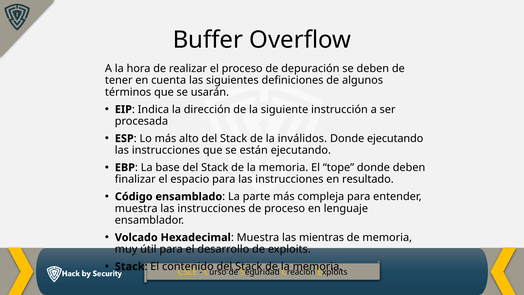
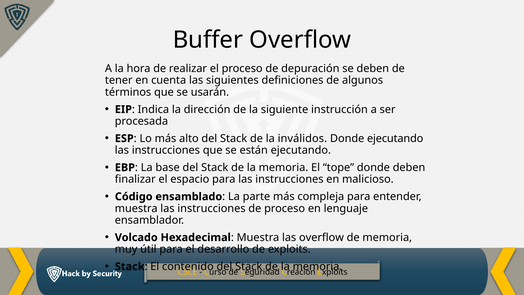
resultado: resultado -> malicioso
las mientras: mientras -> overflow
